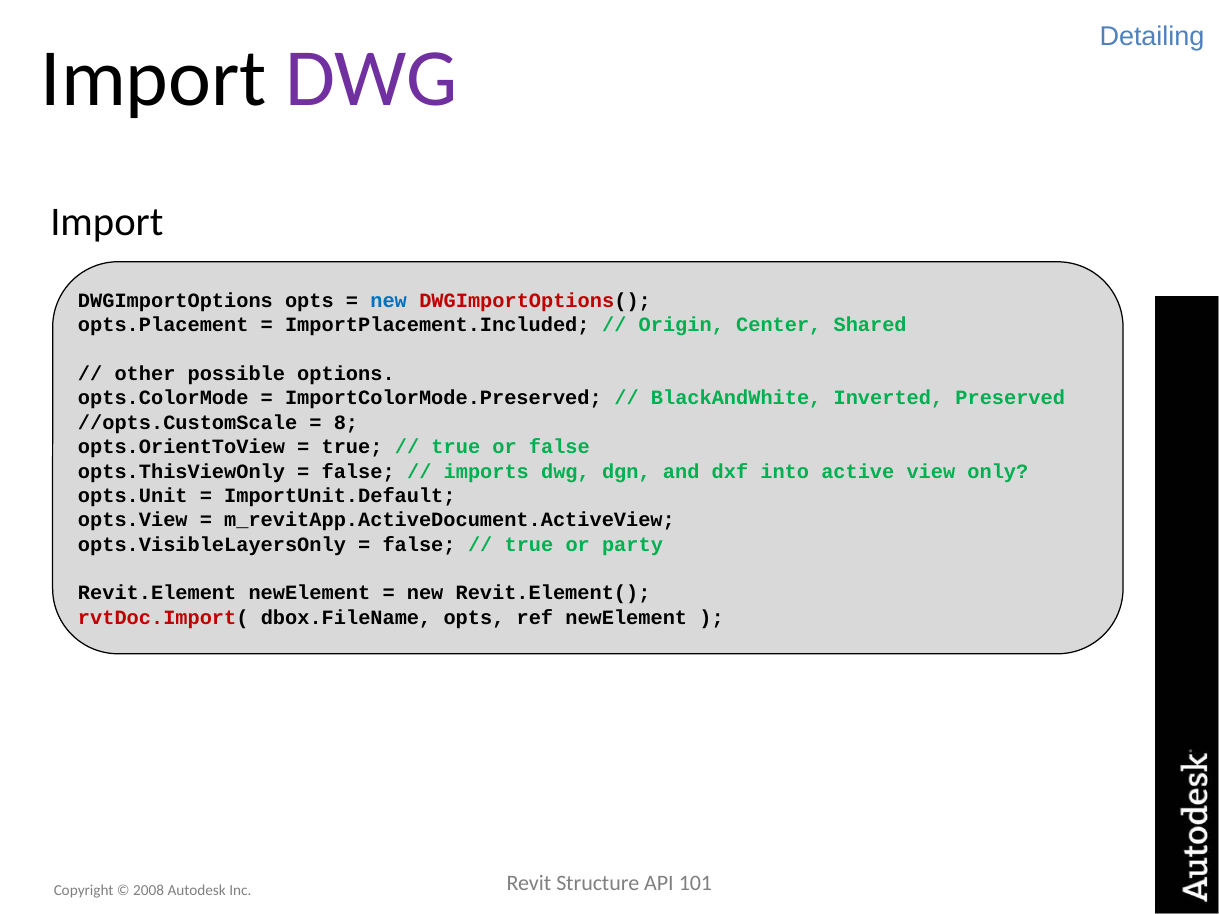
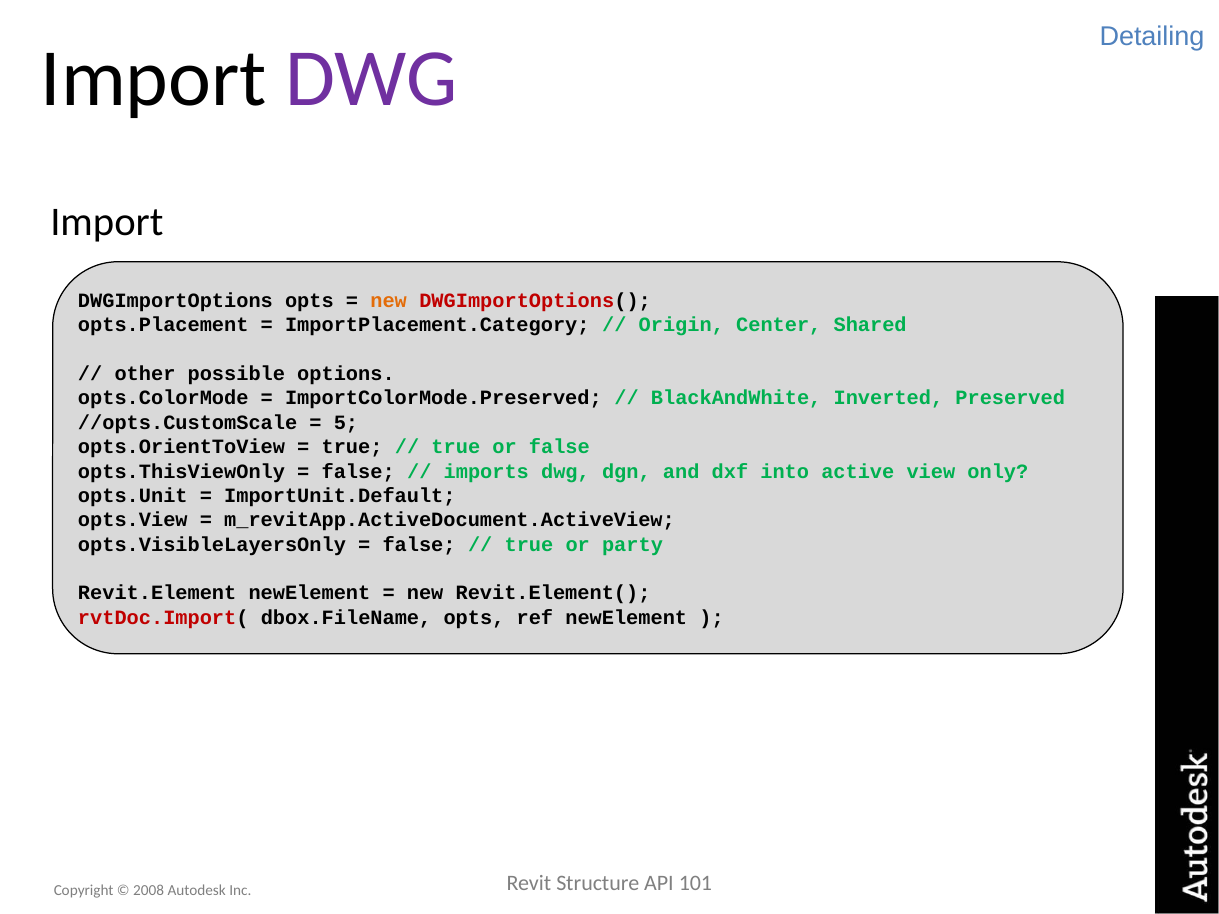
new at (389, 301) colour: blue -> orange
ImportPlacement.Included: ImportPlacement.Included -> ImportPlacement.Category
8: 8 -> 5
